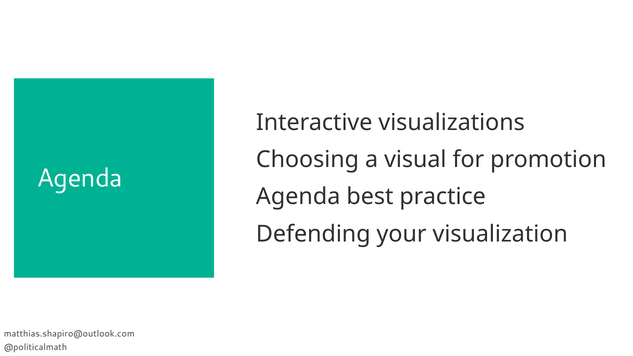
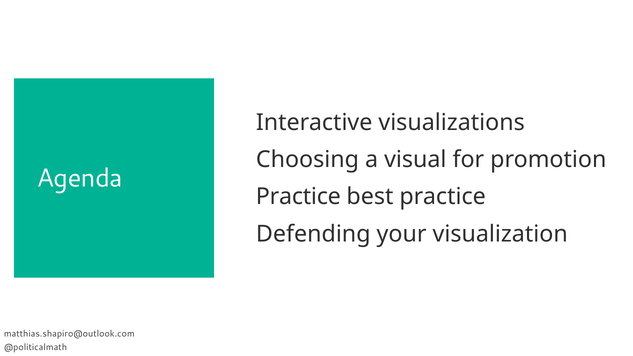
Agenda at (298, 197): Agenda -> Practice
